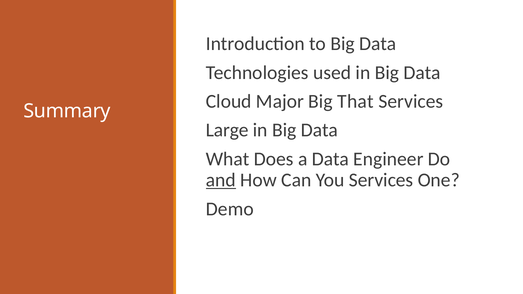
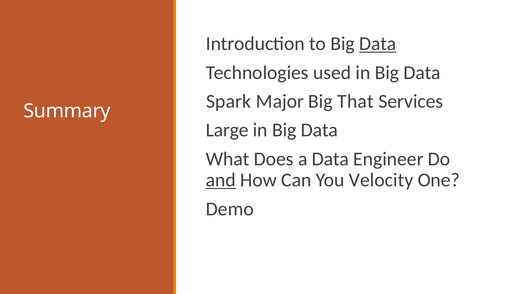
Data at (378, 44) underline: none -> present
Cloud: Cloud -> Spark
You Services: Services -> Velocity
